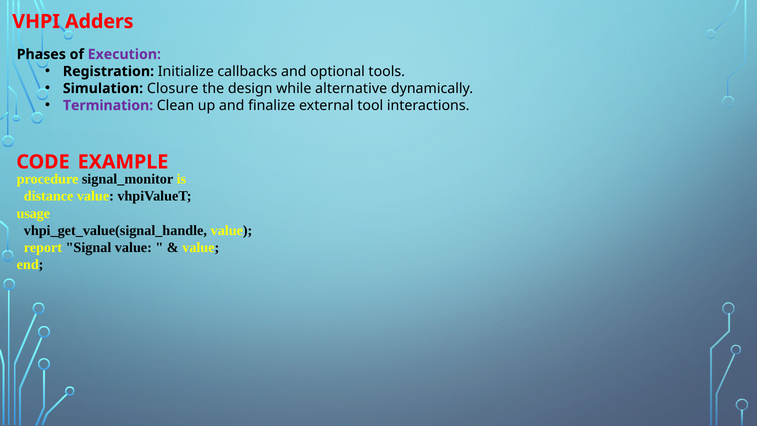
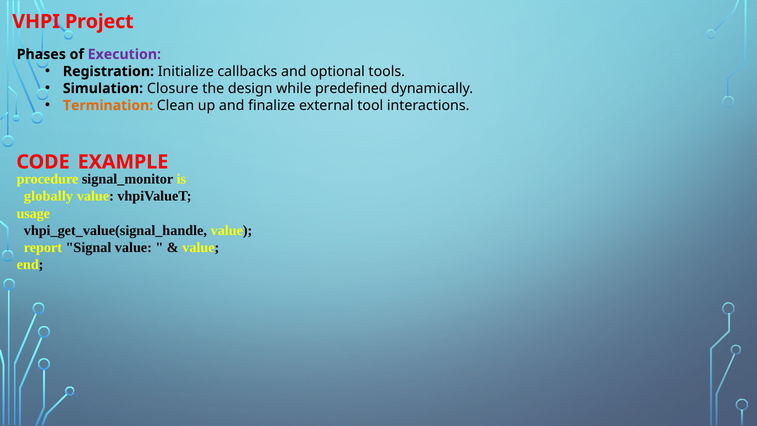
Adders: Adders -> Project
alternative: alternative -> predefined
Termination colour: purple -> orange
distance: distance -> globally
